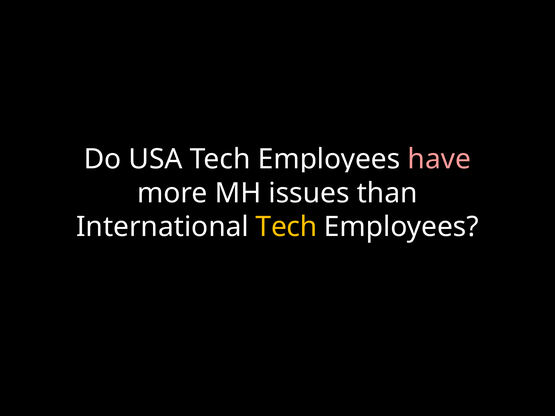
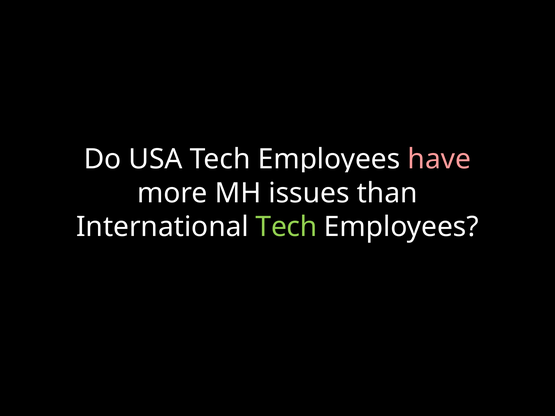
Tech at (286, 227) colour: yellow -> light green
